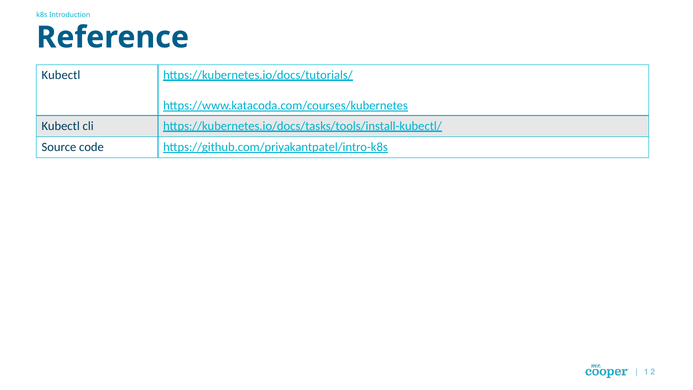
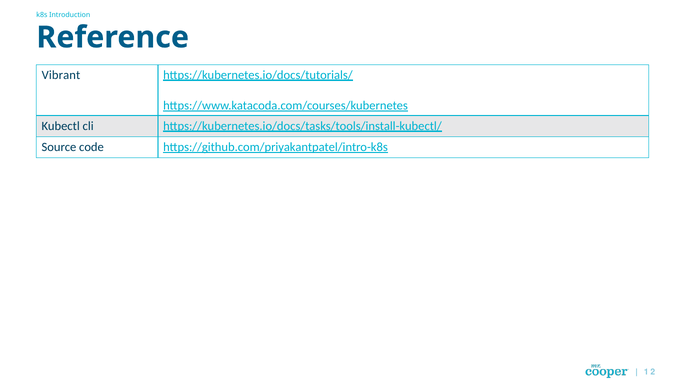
Kubectl at (61, 75): Kubectl -> Vibrant
